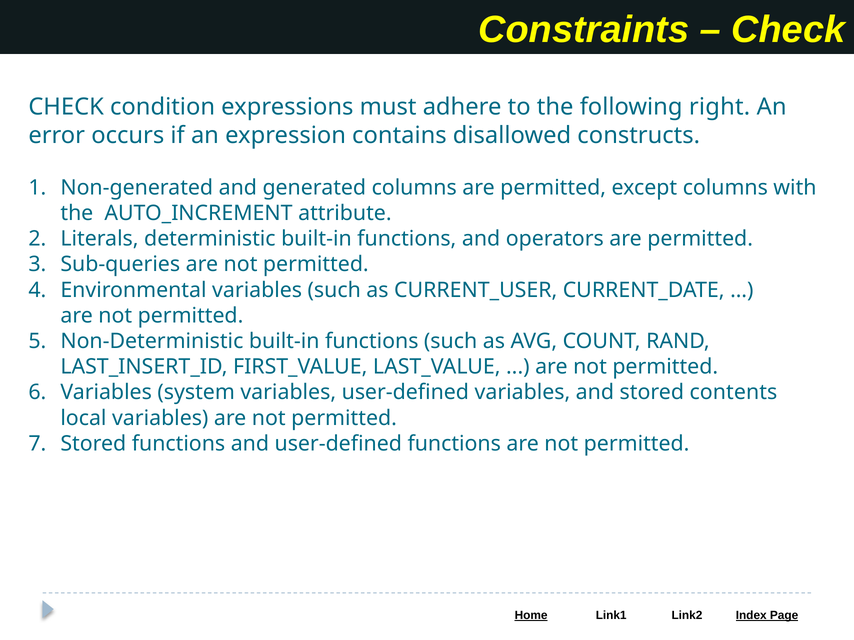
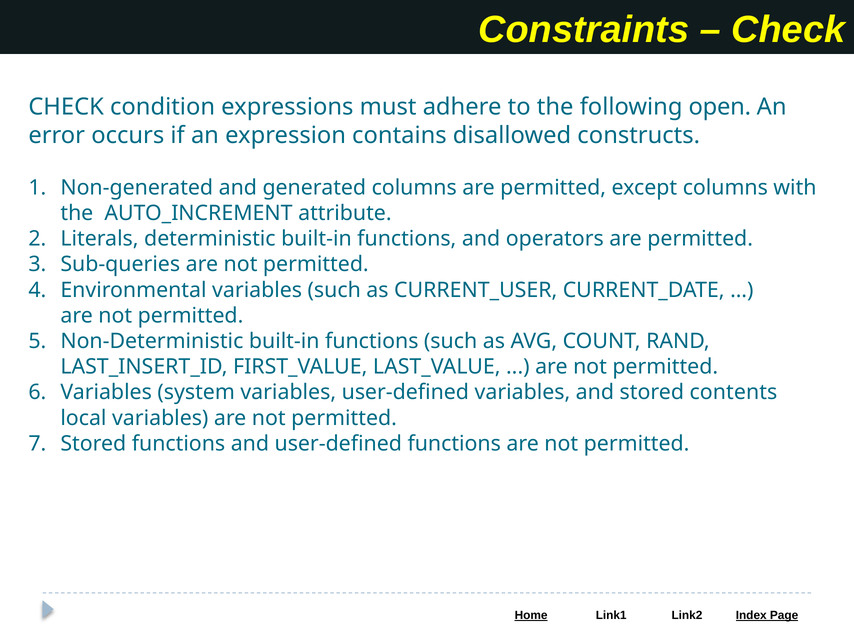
right: right -> open
